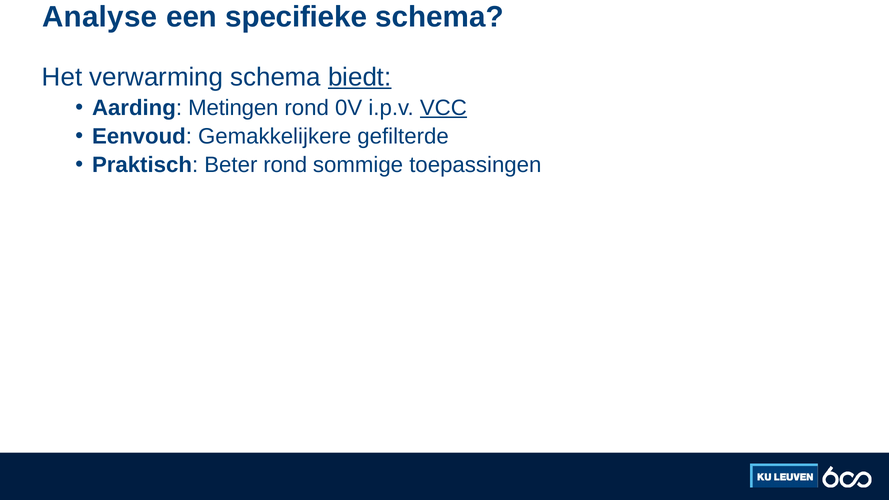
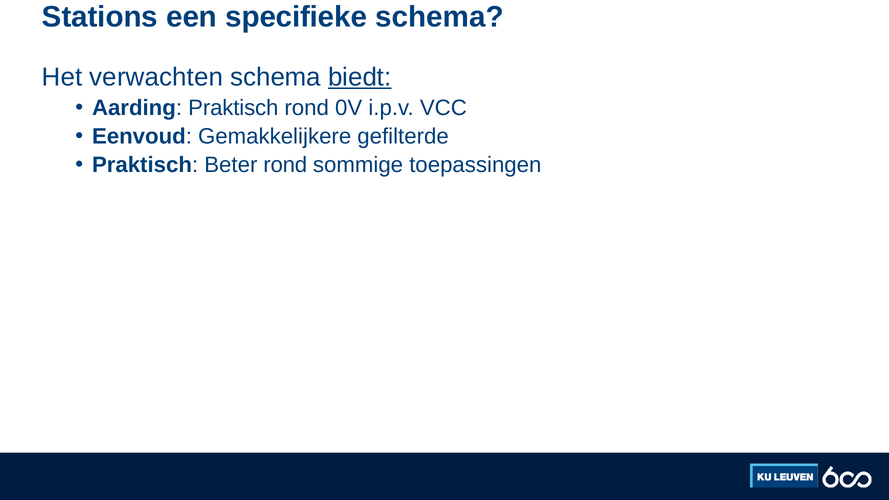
Analyse: Analyse -> Stations
verwarming: verwarming -> verwachten
Aarding Metingen: Metingen -> Praktisch
VCC underline: present -> none
